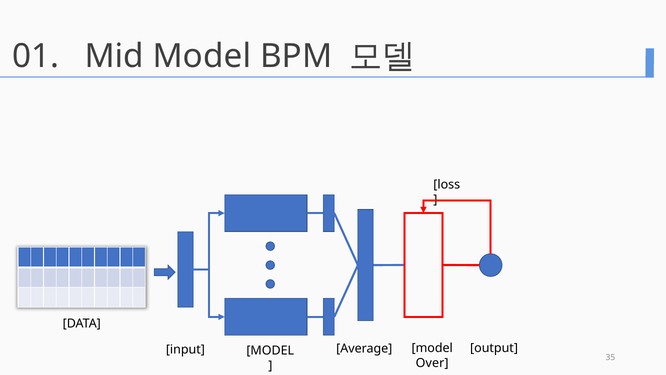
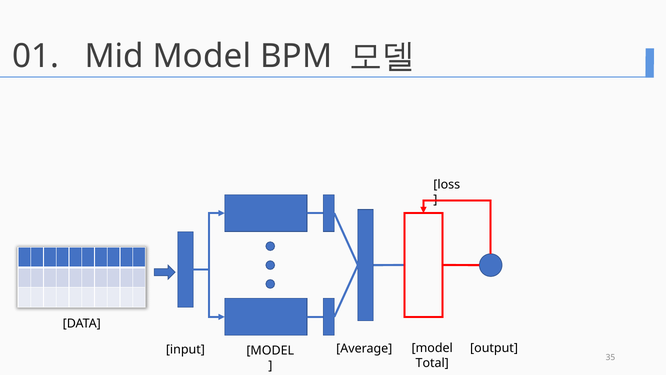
Over: Over -> Total
